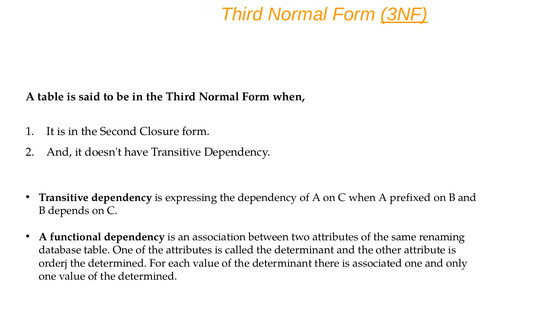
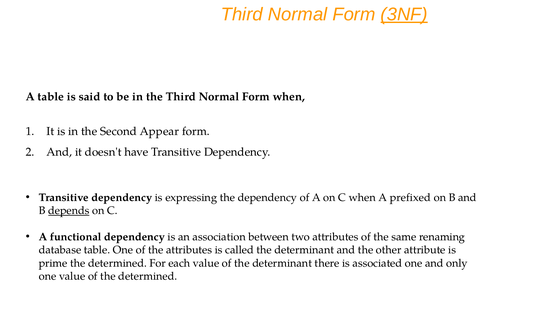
Closure: Closure -> Appear
depends underline: none -> present
orderj: orderj -> prime
